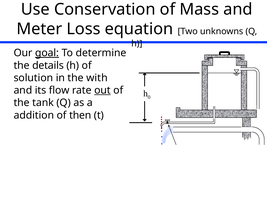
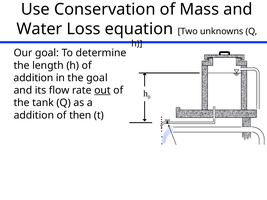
Meter: Meter -> Water
goal at (47, 53) underline: present -> none
details: details -> length
solution at (33, 78): solution -> addition
the with: with -> goal
